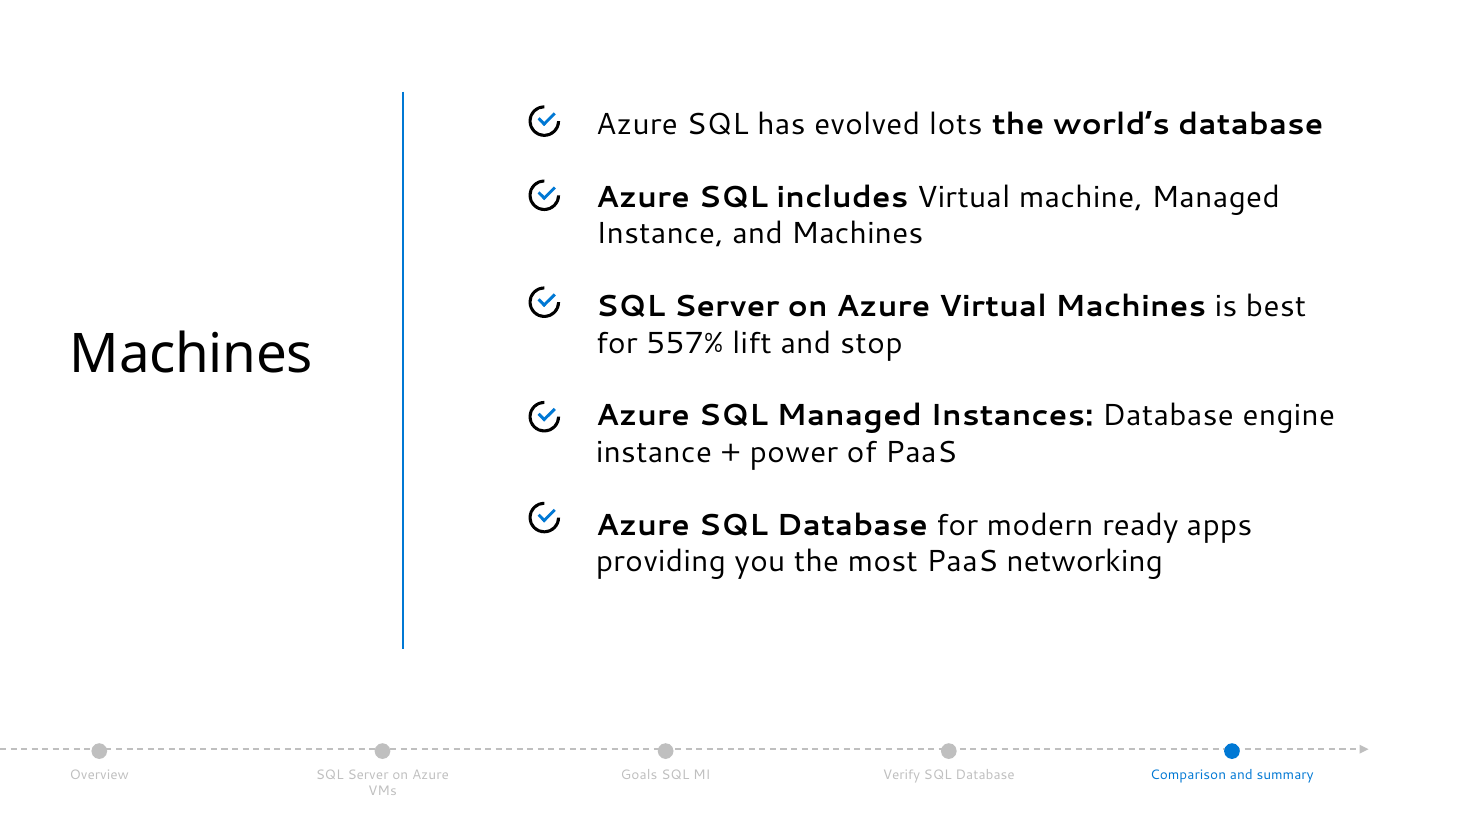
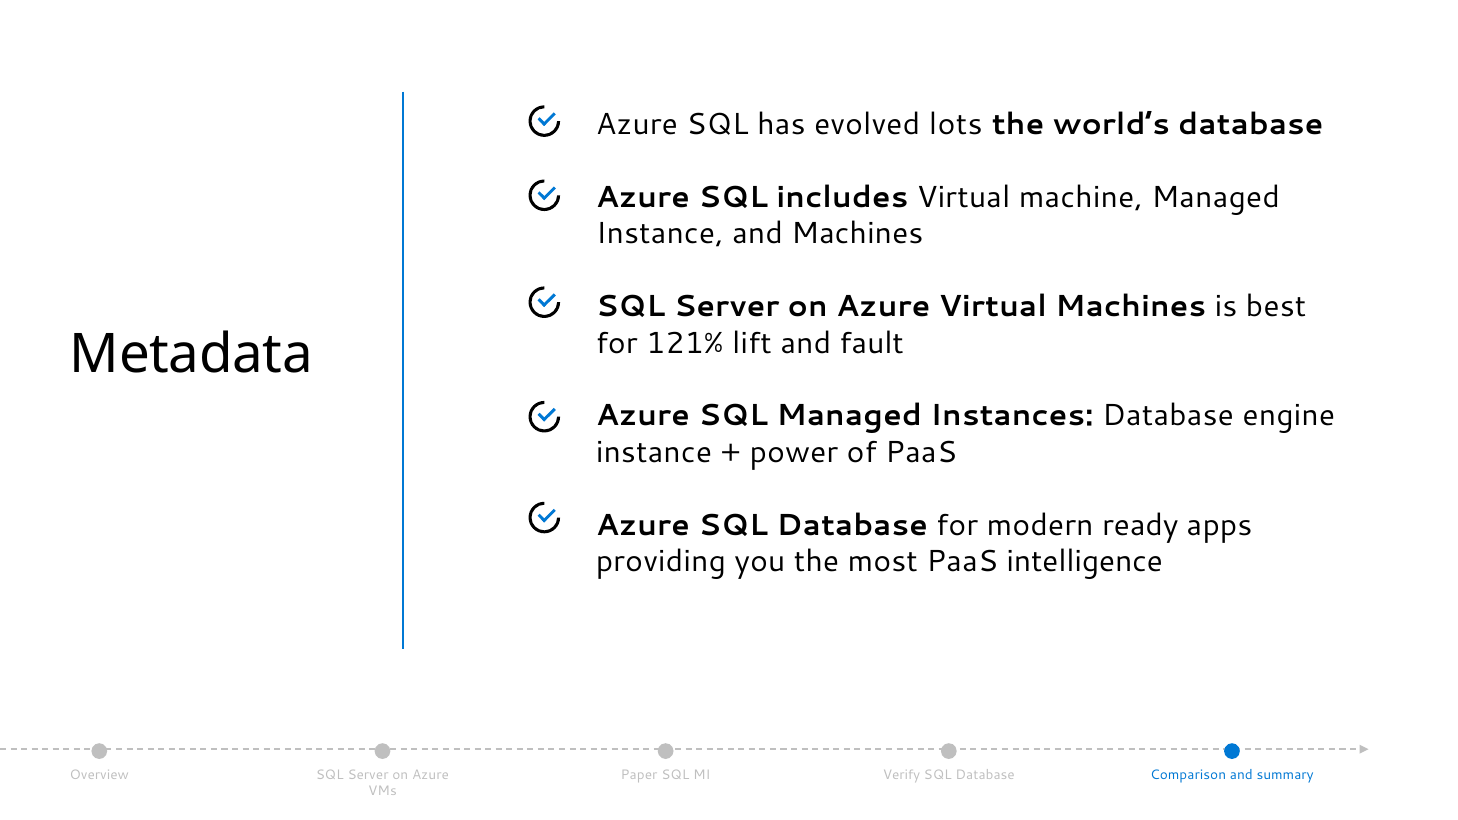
557%: 557% -> 121%
stop: stop -> fault
Machines at (191, 355): Machines -> Metadata
networking: networking -> intelligence
Goals: Goals -> Paper
